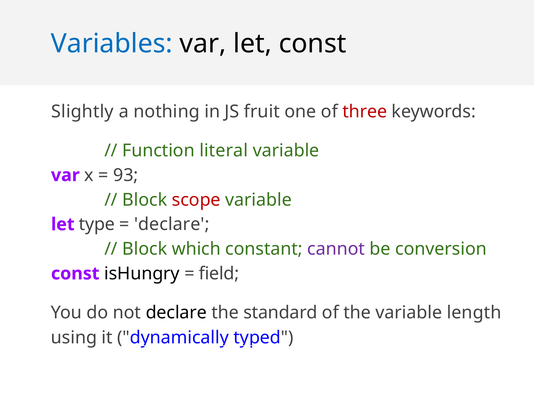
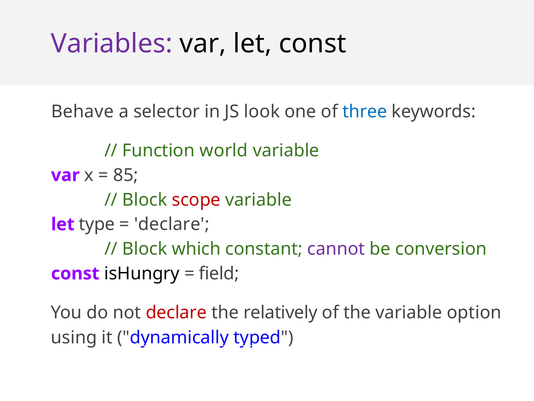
Variables colour: blue -> purple
Slightly: Slightly -> Behave
nothing: nothing -> selector
fruit: fruit -> look
three colour: red -> blue
literal: literal -> world
93: 93 -> 85
declare at (176, 312) colour: black -> red
standard: standard -> relatively
length: length -> option
